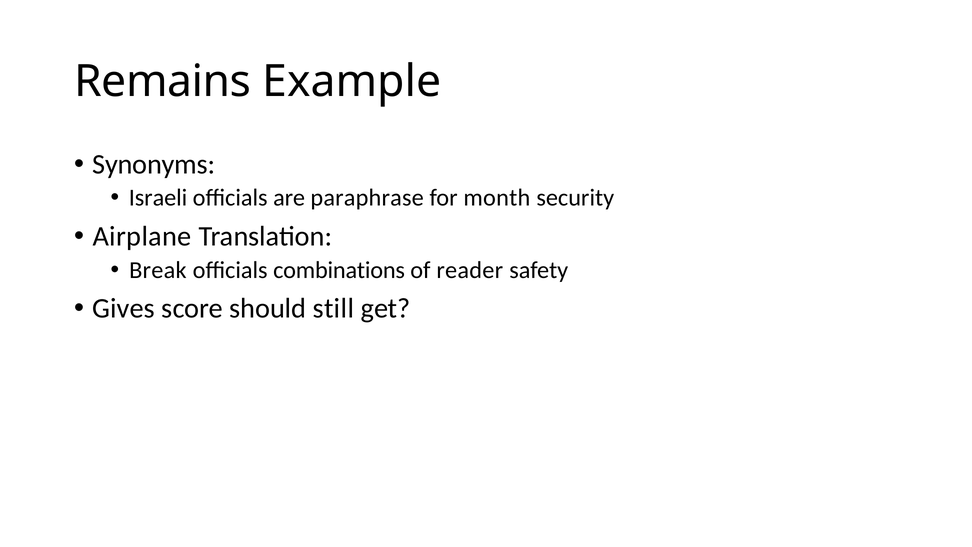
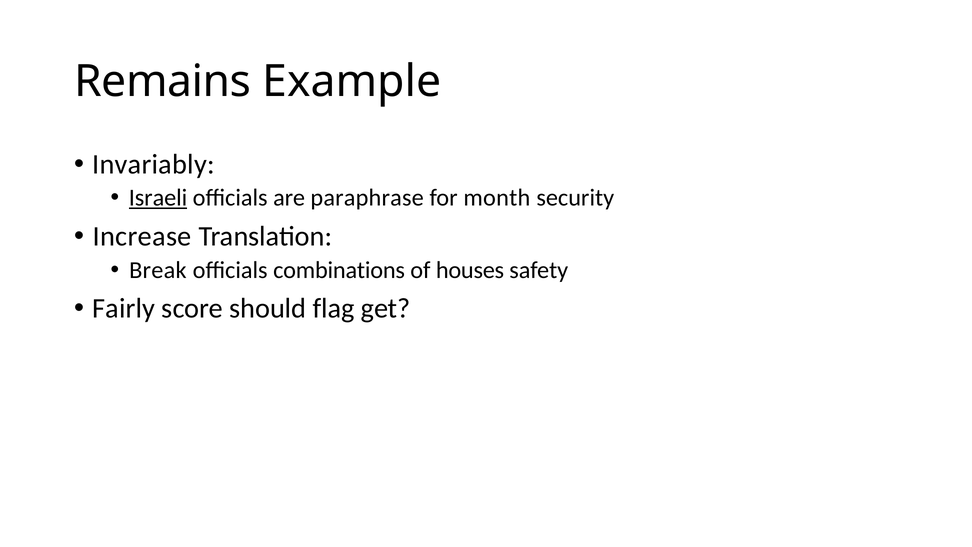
Synonyms: Synonyms -> Invariably
Israeli underline: none -> present
Airplane: Airplane -> Increase
reader: reader -> houses
Gives: Gives -> Fairly
still: still -> flag
